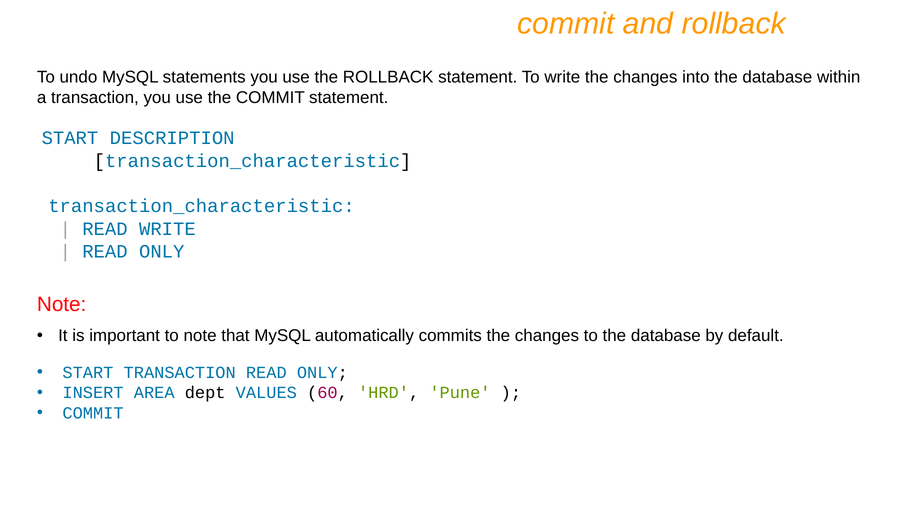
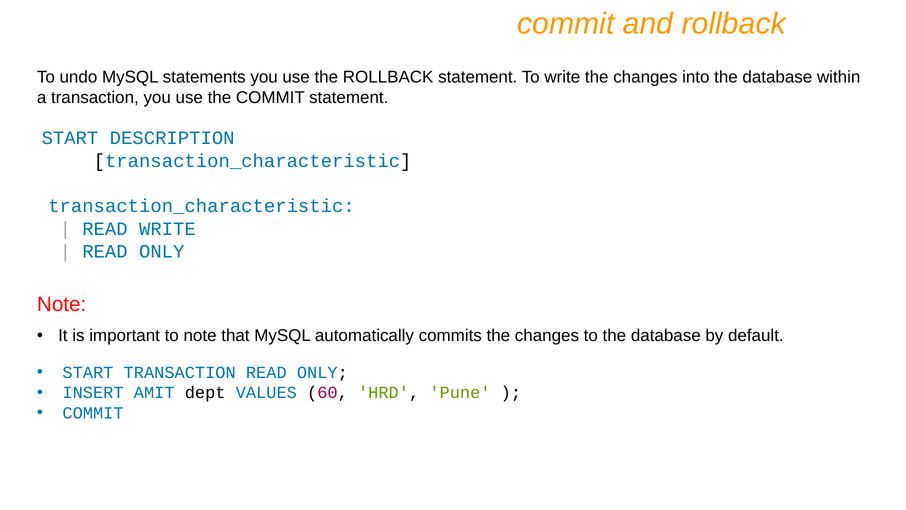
AREA: AREA -> AMIT
